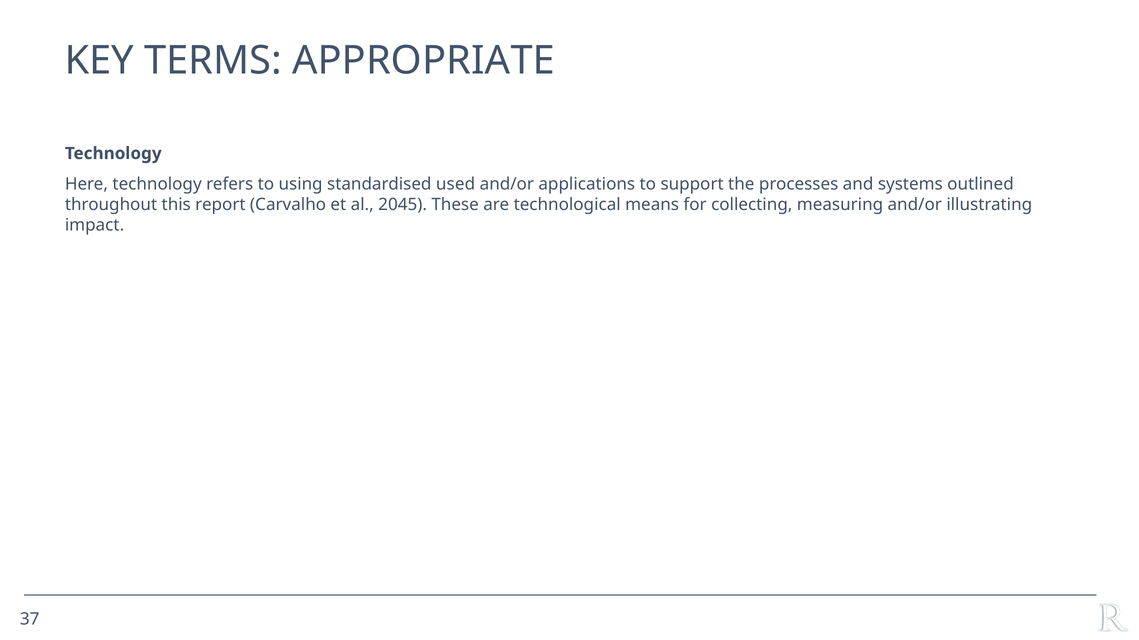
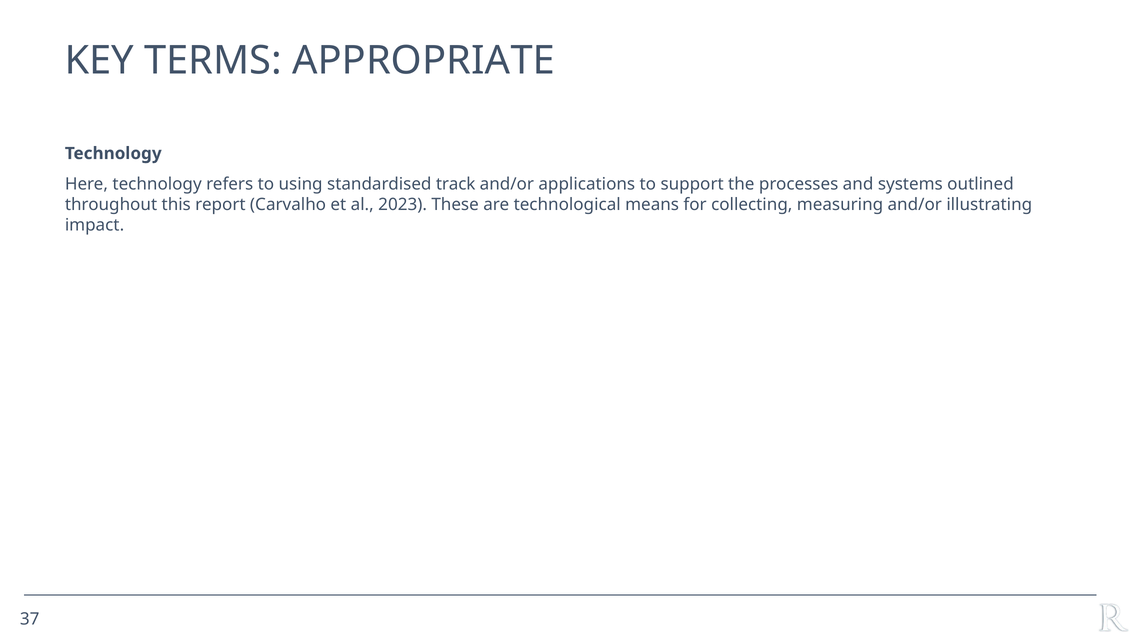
used: used -> track
2045: 2045 -> 2023
